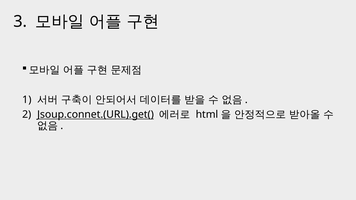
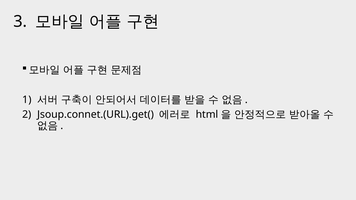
Jsoup.connet.(URL).get( underline: present -> none
